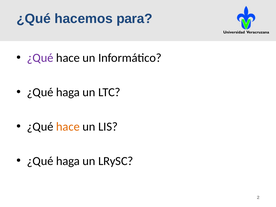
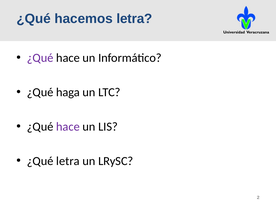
hacemos para: para -> letra
hace at (68, 127) colour: orange -> purple
haga at (68, 161): haga -> letra
